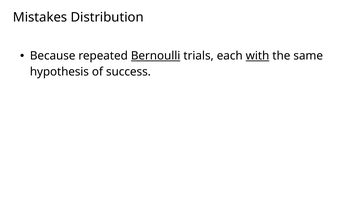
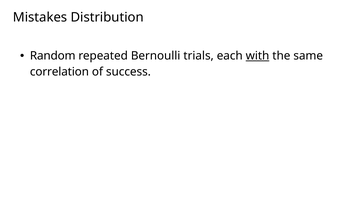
Because: Because -> Random
Bernoulli underline: present -> none
hypothesis: hypothesis -> correlation
